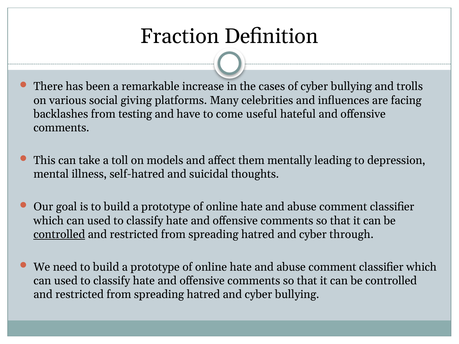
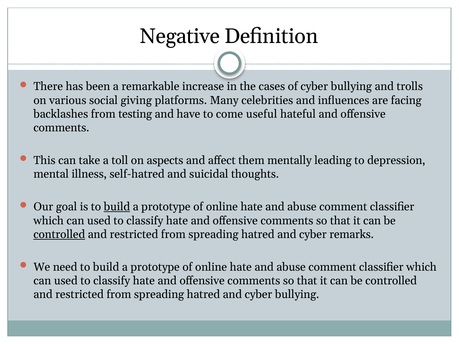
Fraction: Fraction -> Negative
models: models -> aspects
build at (117, 207) underline: none -> present
through: through -> remarks
